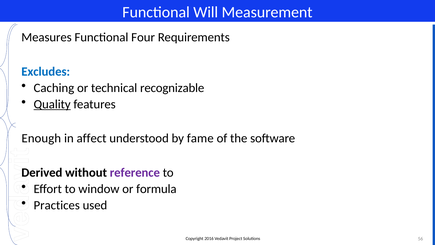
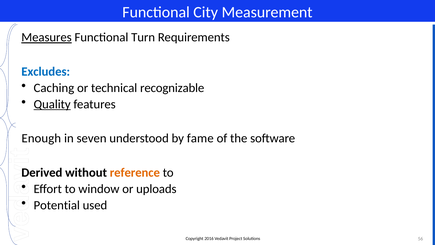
Will: Will -> City
Measures underline: none -> present
Four: Four -> Turn
affect: affect -> seven
reference colour: purple -> orange
formula: formula -> uploads
Practices: Practices -> Potential
